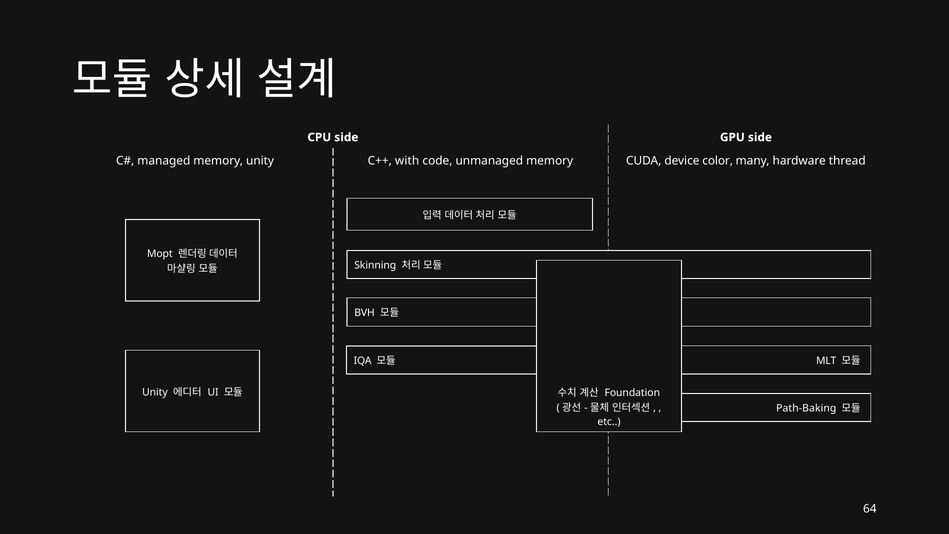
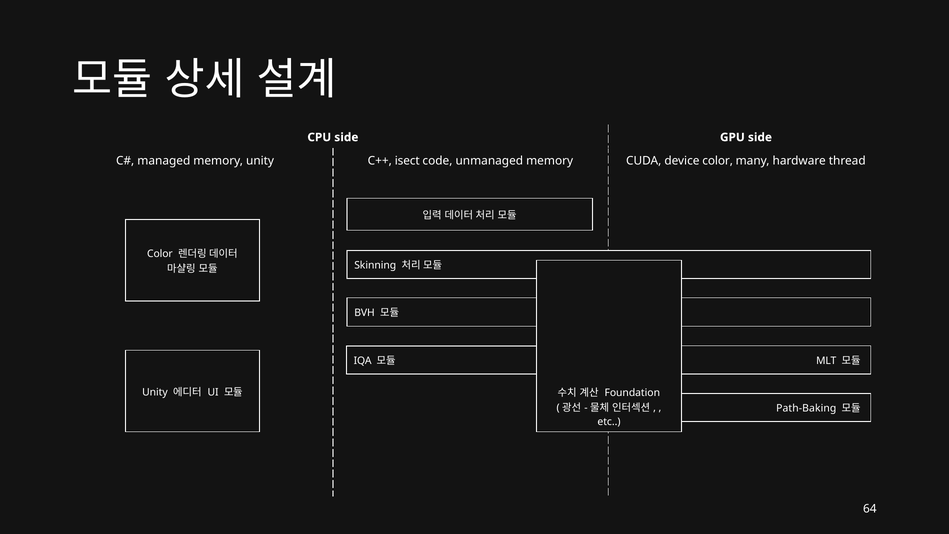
with: with -> isect
Mopt at (160, 254): Mopt -> Color
